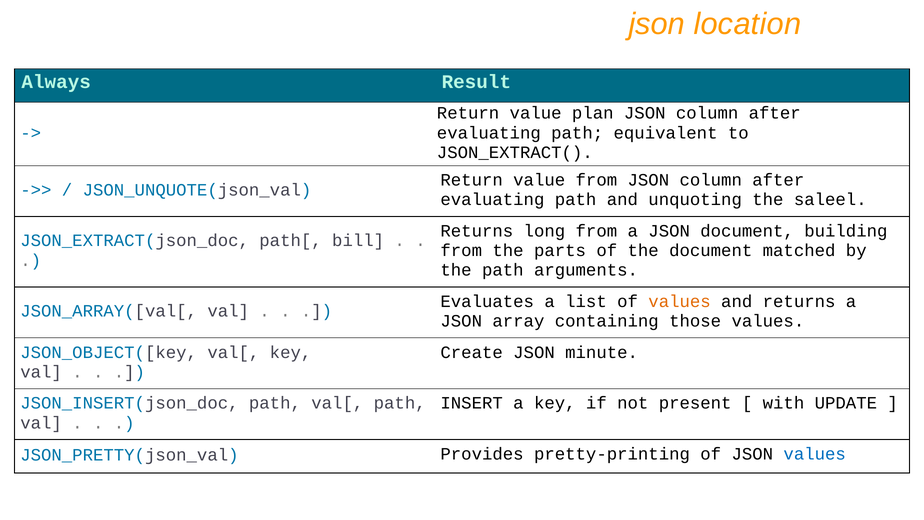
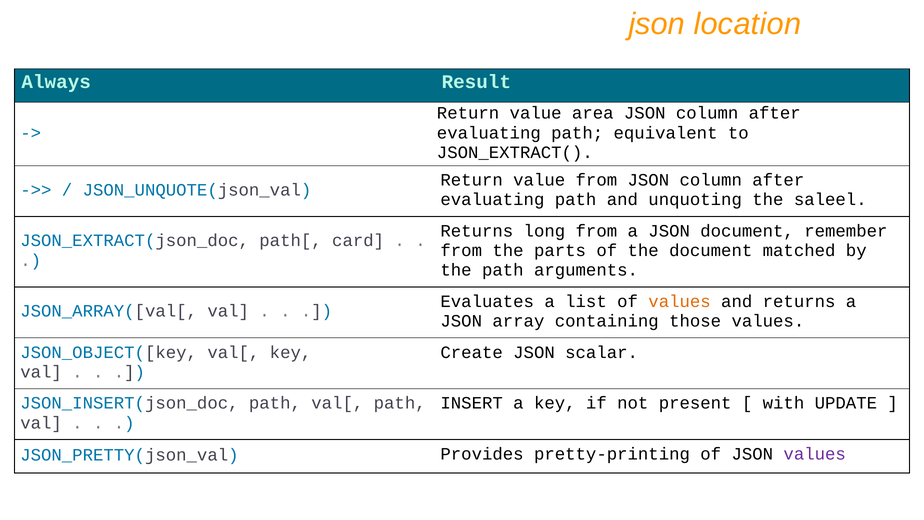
plan: plan -> area
building: building -> remember
bill: bill -> card
minute: minute -> scalar
values at (815, 454) colour: blue -> purple
